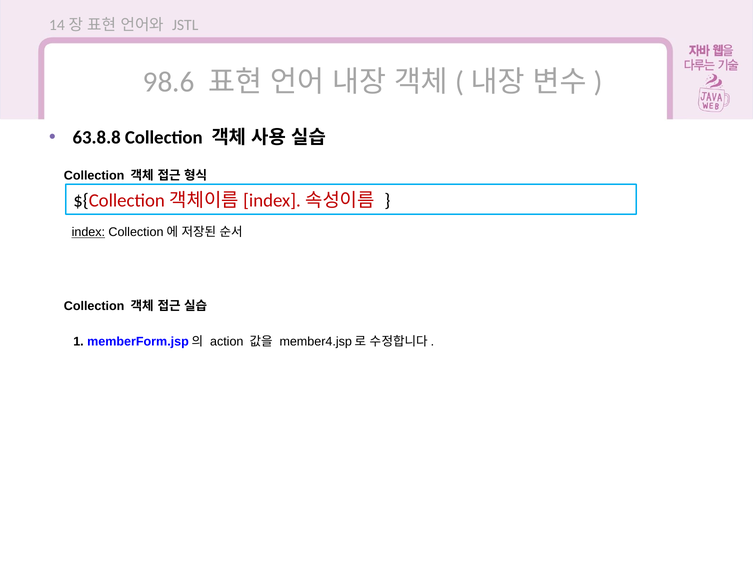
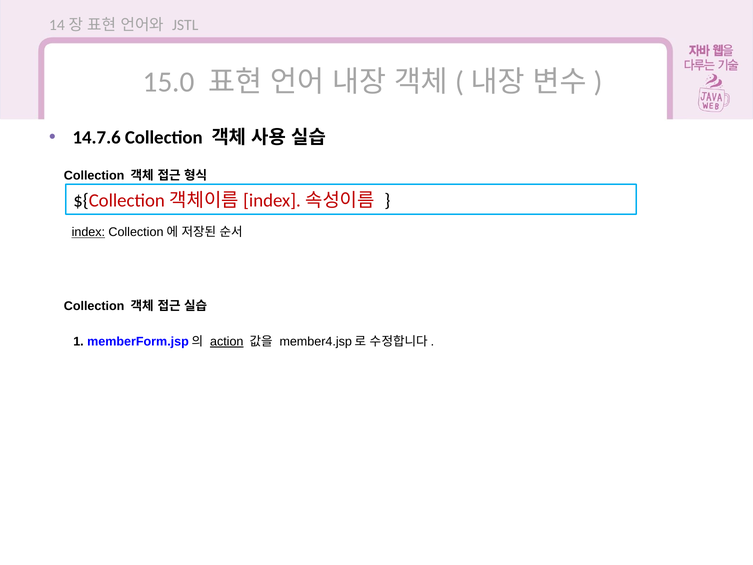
98.6: 98.6 -> 15.0
63.8.8: 63.8.8 -> 14.7.6
action underline: none -> present
